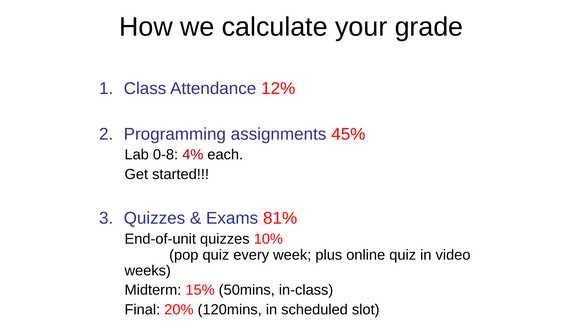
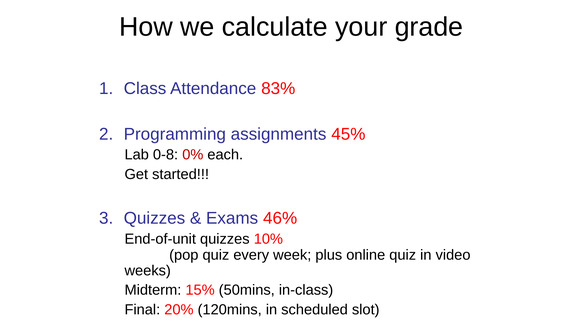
12%: 12% -> 83%
4%: 4% -> 0%
81%: 81% -> 46%
